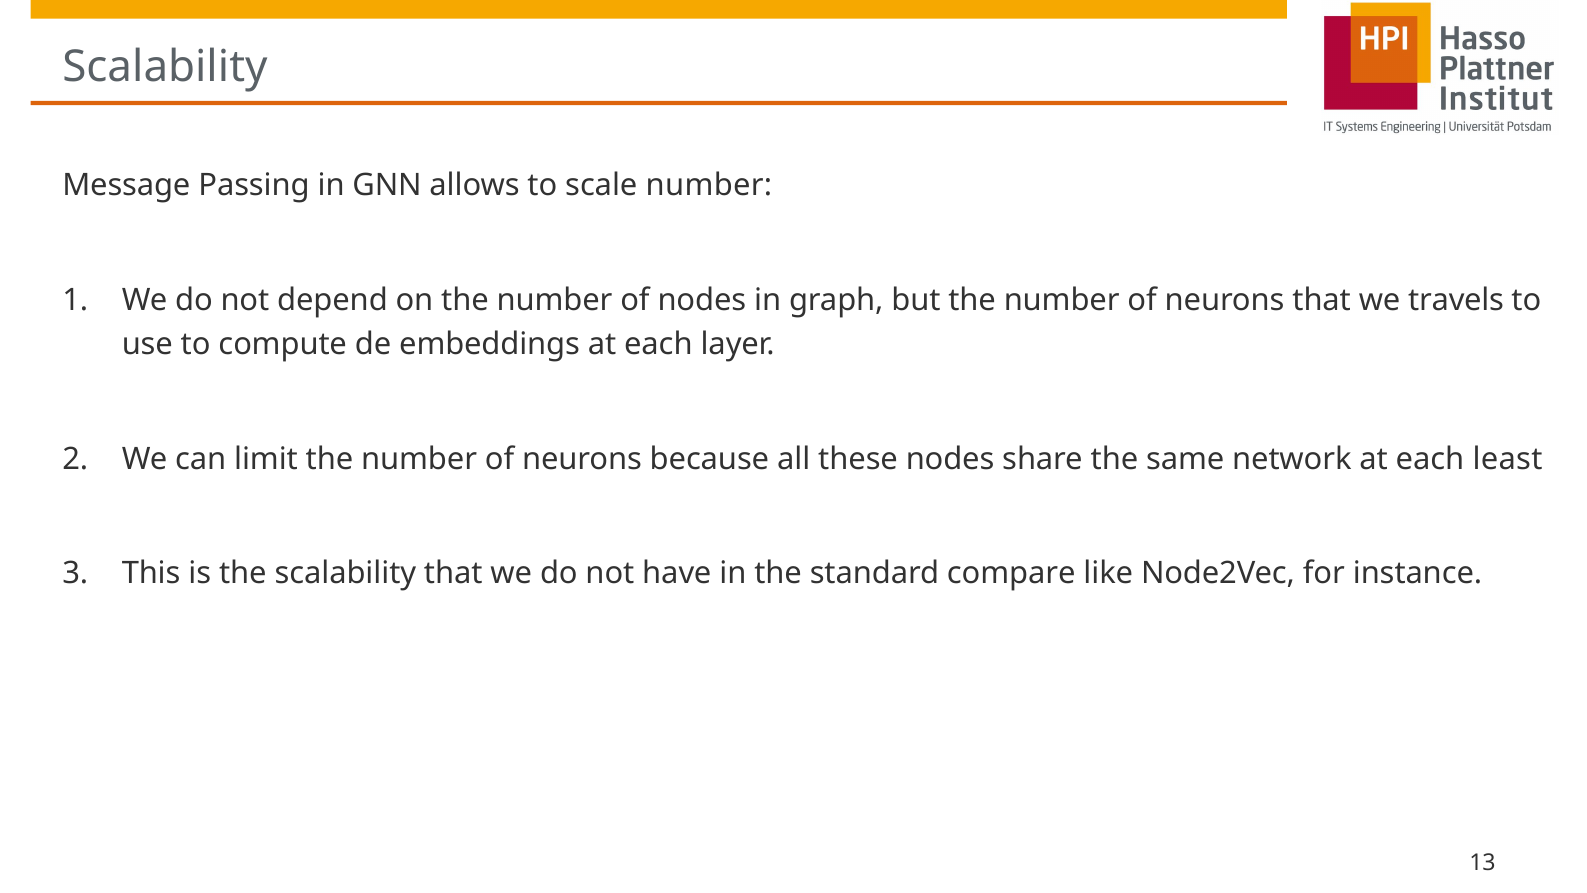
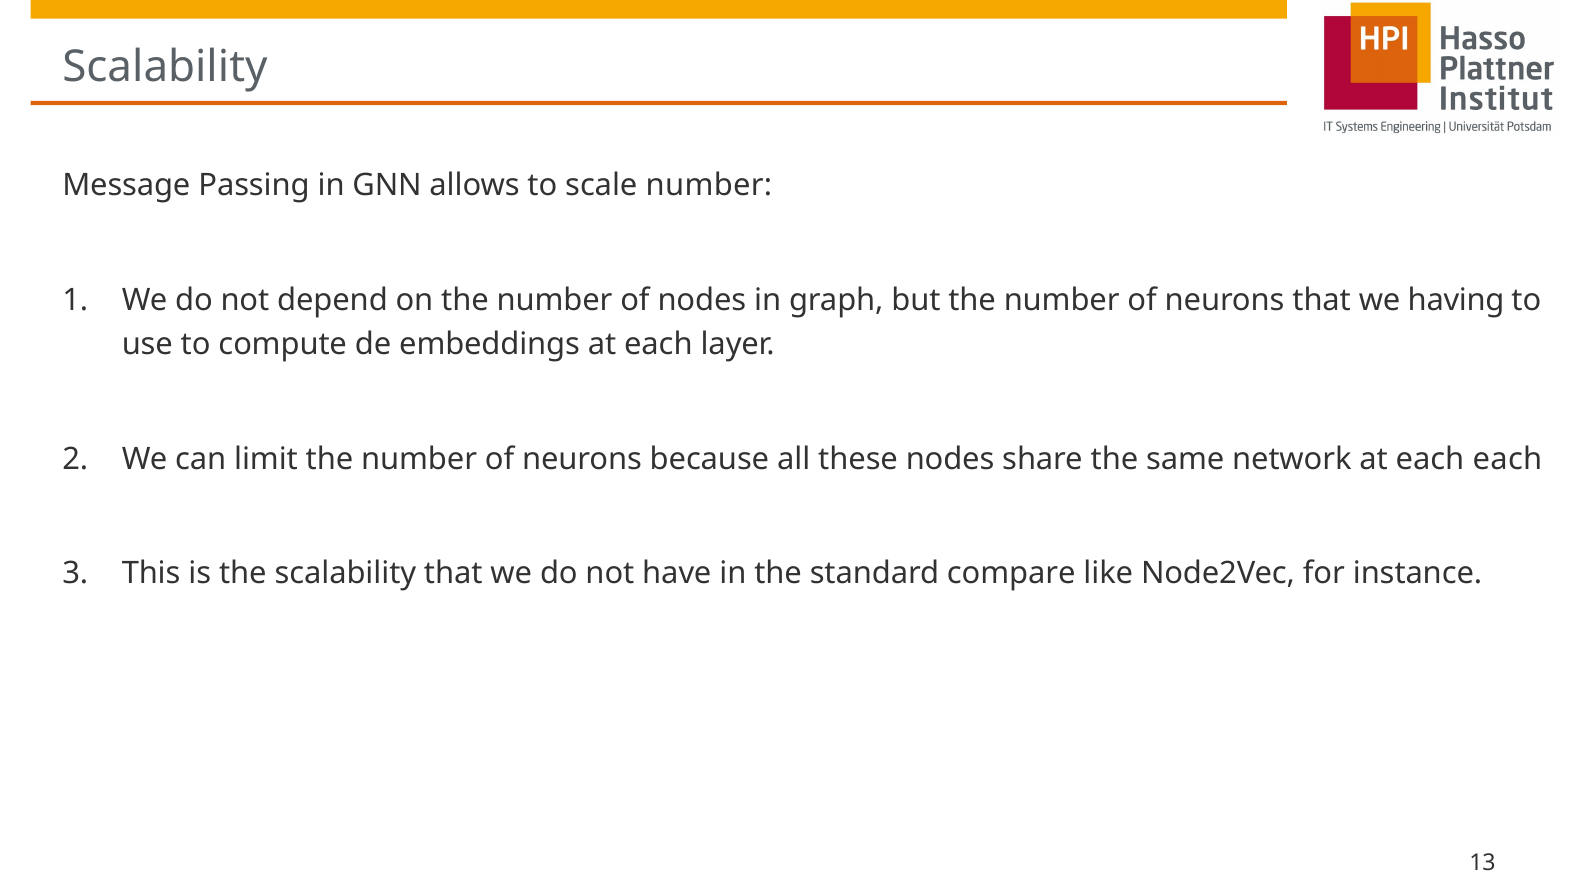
travels: travels -> having
each least: least -> each
